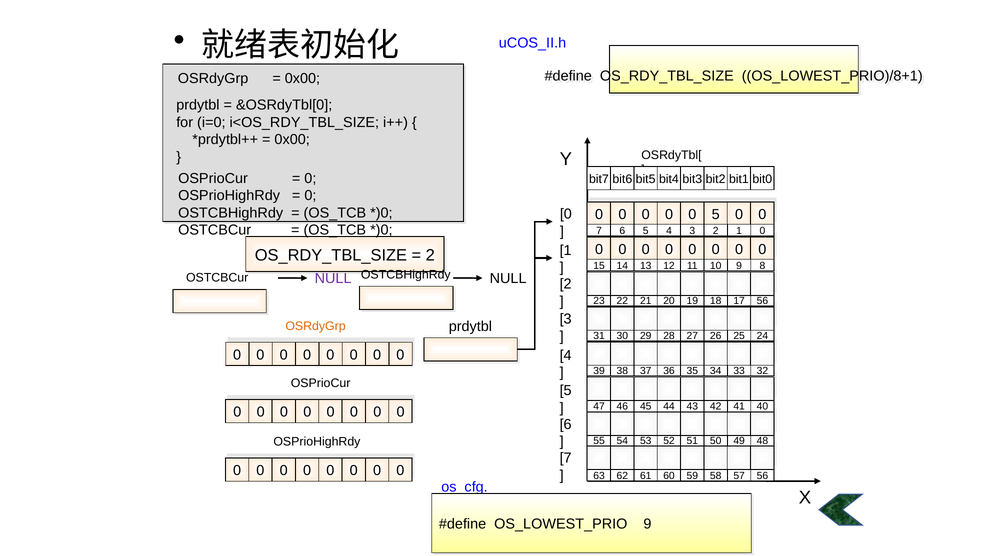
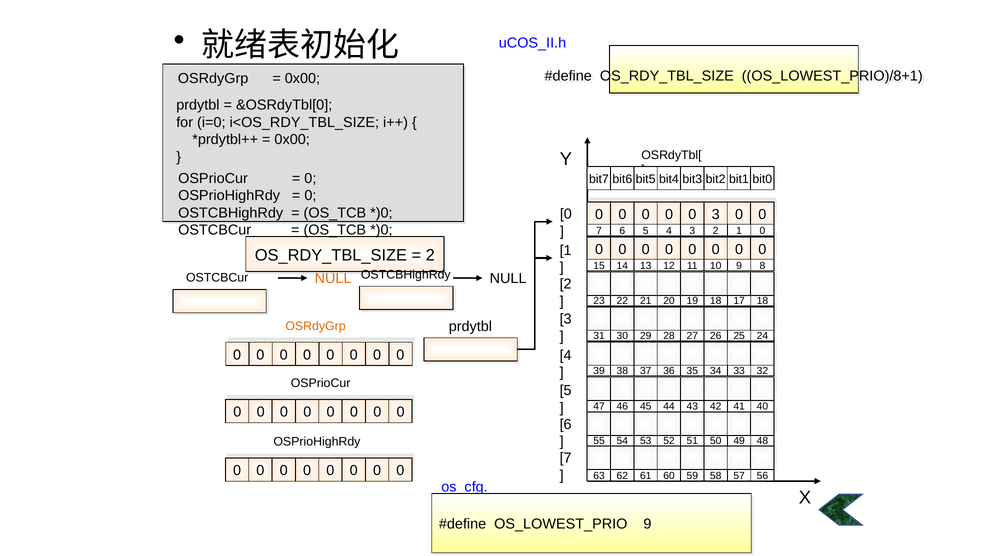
0 5: 5 -> 3
NULL at (333, 278) colour: purple -> orange
17 56: 56 -> 18
